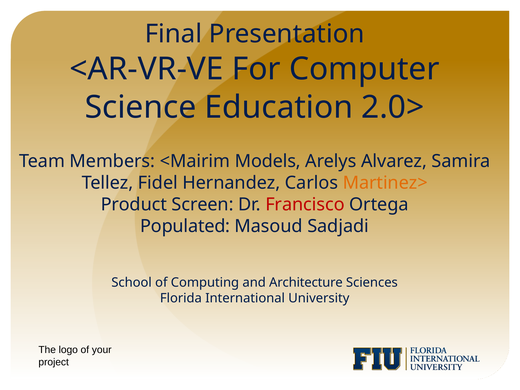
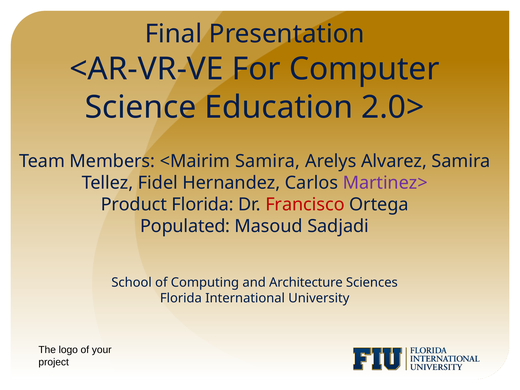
<Mairim Models: Models -> Samira
Martinez> colour: orange -> purple
Product Screen: Screen -> Florida
